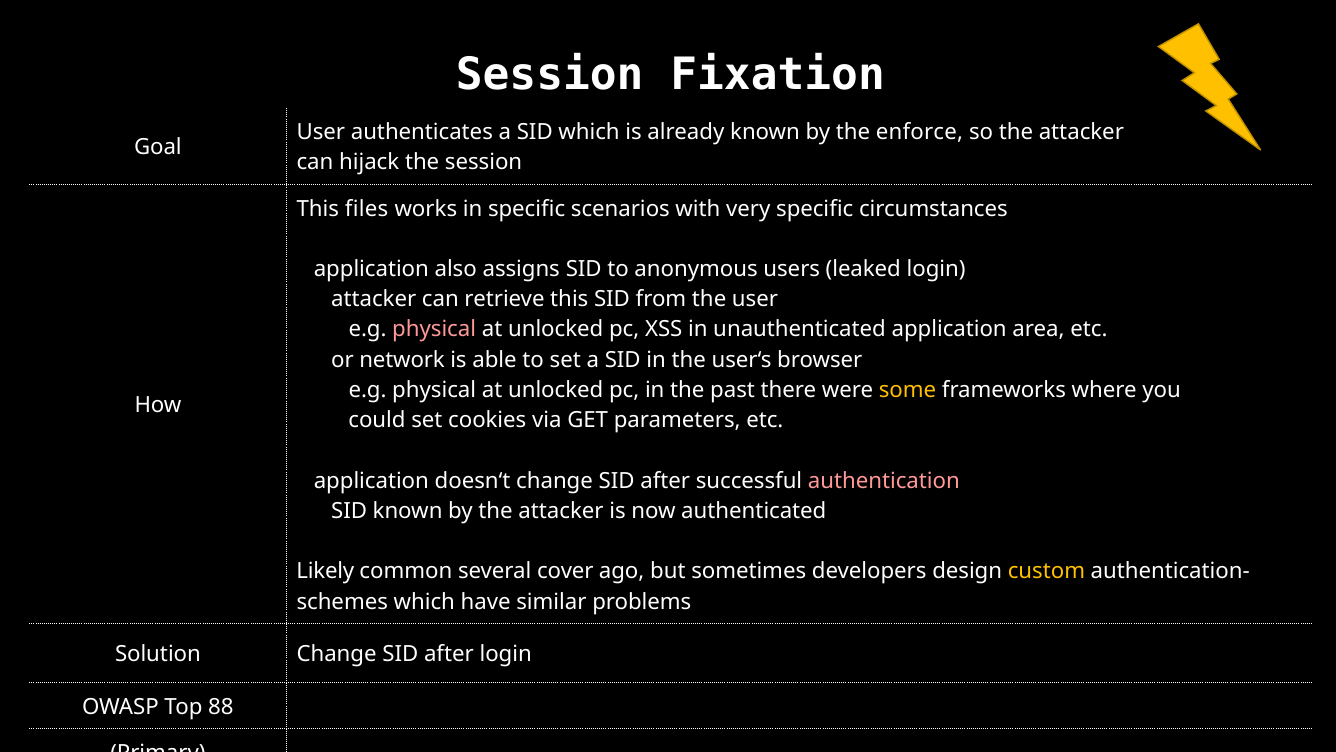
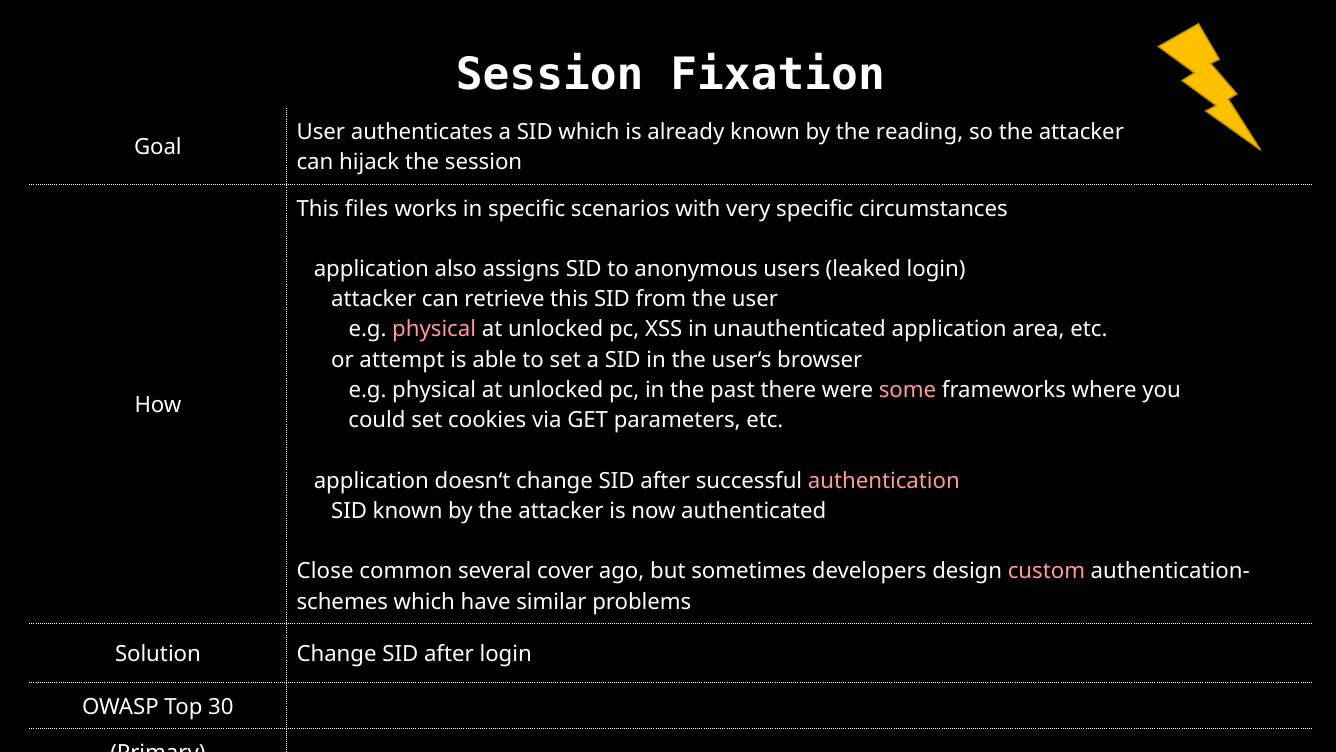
enforce: enforce -> reading
network: network -> attempt
some colour: yellow -> pink
Likely: Likely -> Close
custom colour: yellow -> pink
88: 88 -> 30
